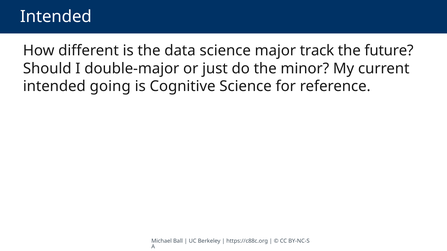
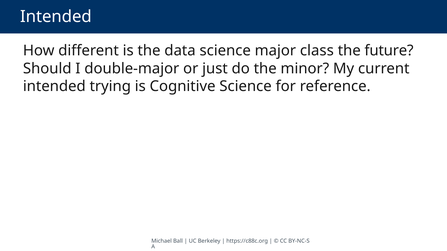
track: track -> class
going: going -> trying
